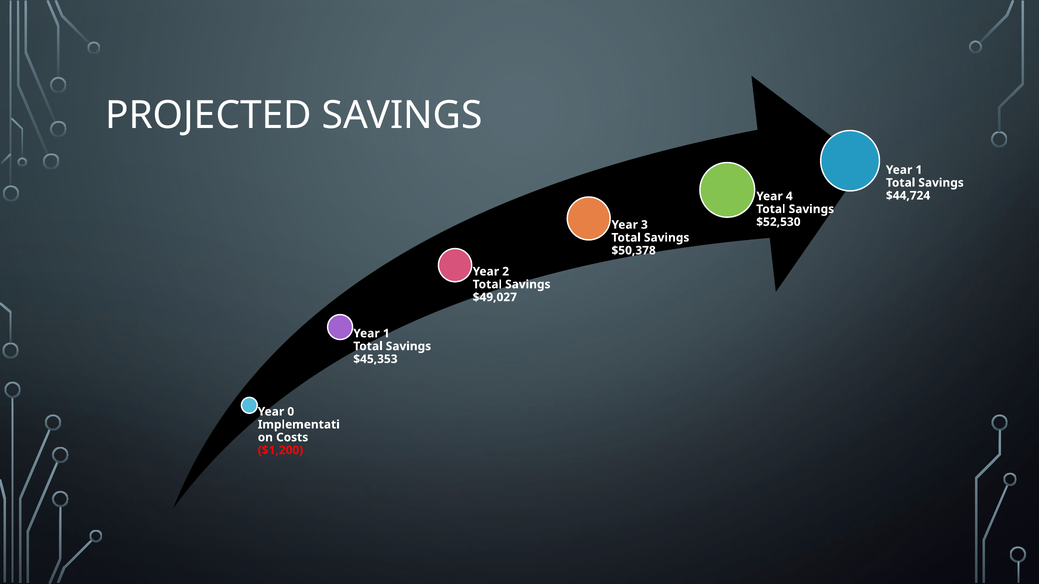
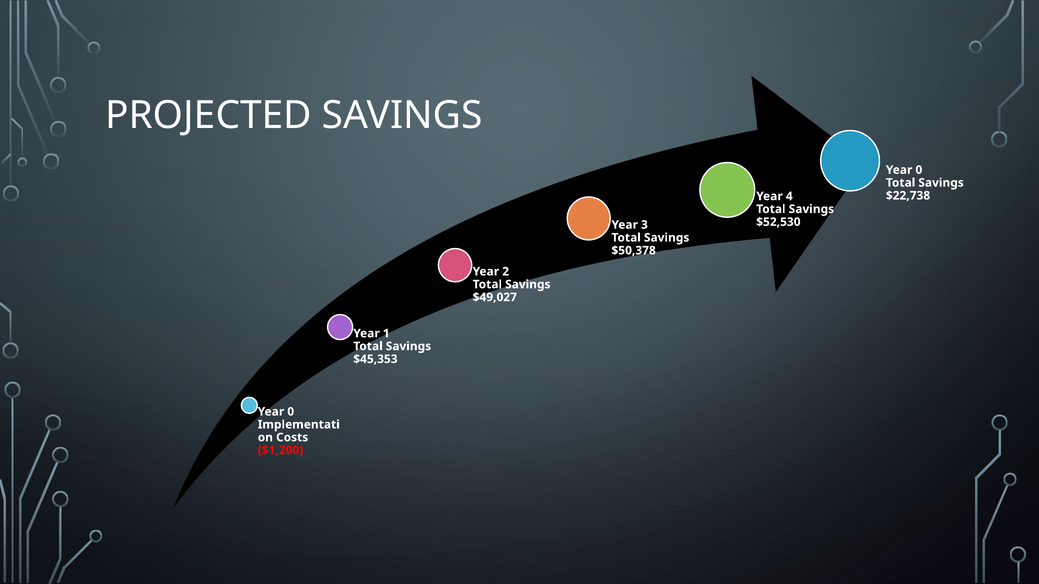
1 at (919, 170): 1 -> 0
$44,724: $44,724 -> $22,738
